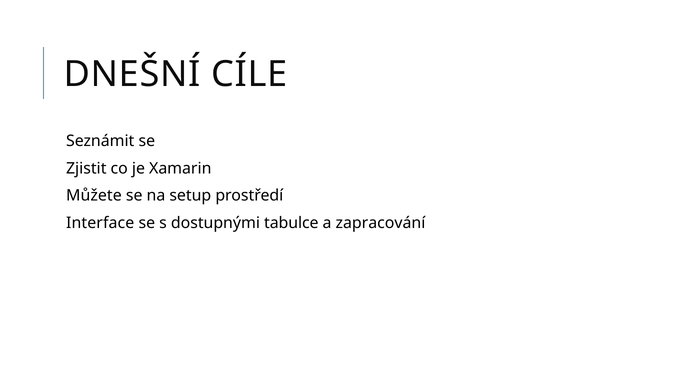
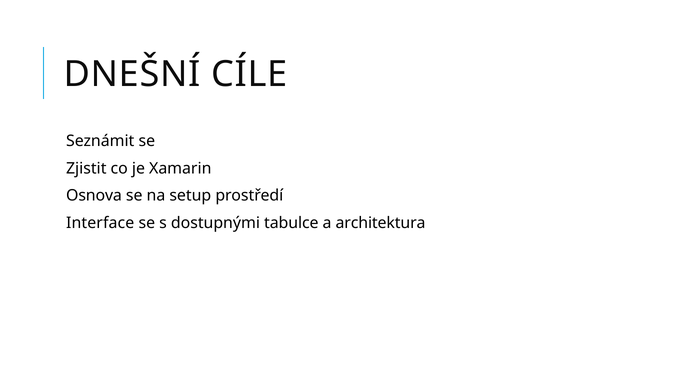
Můžete: Můžete -> Osnova
zapracování: zapracování -> architektura
